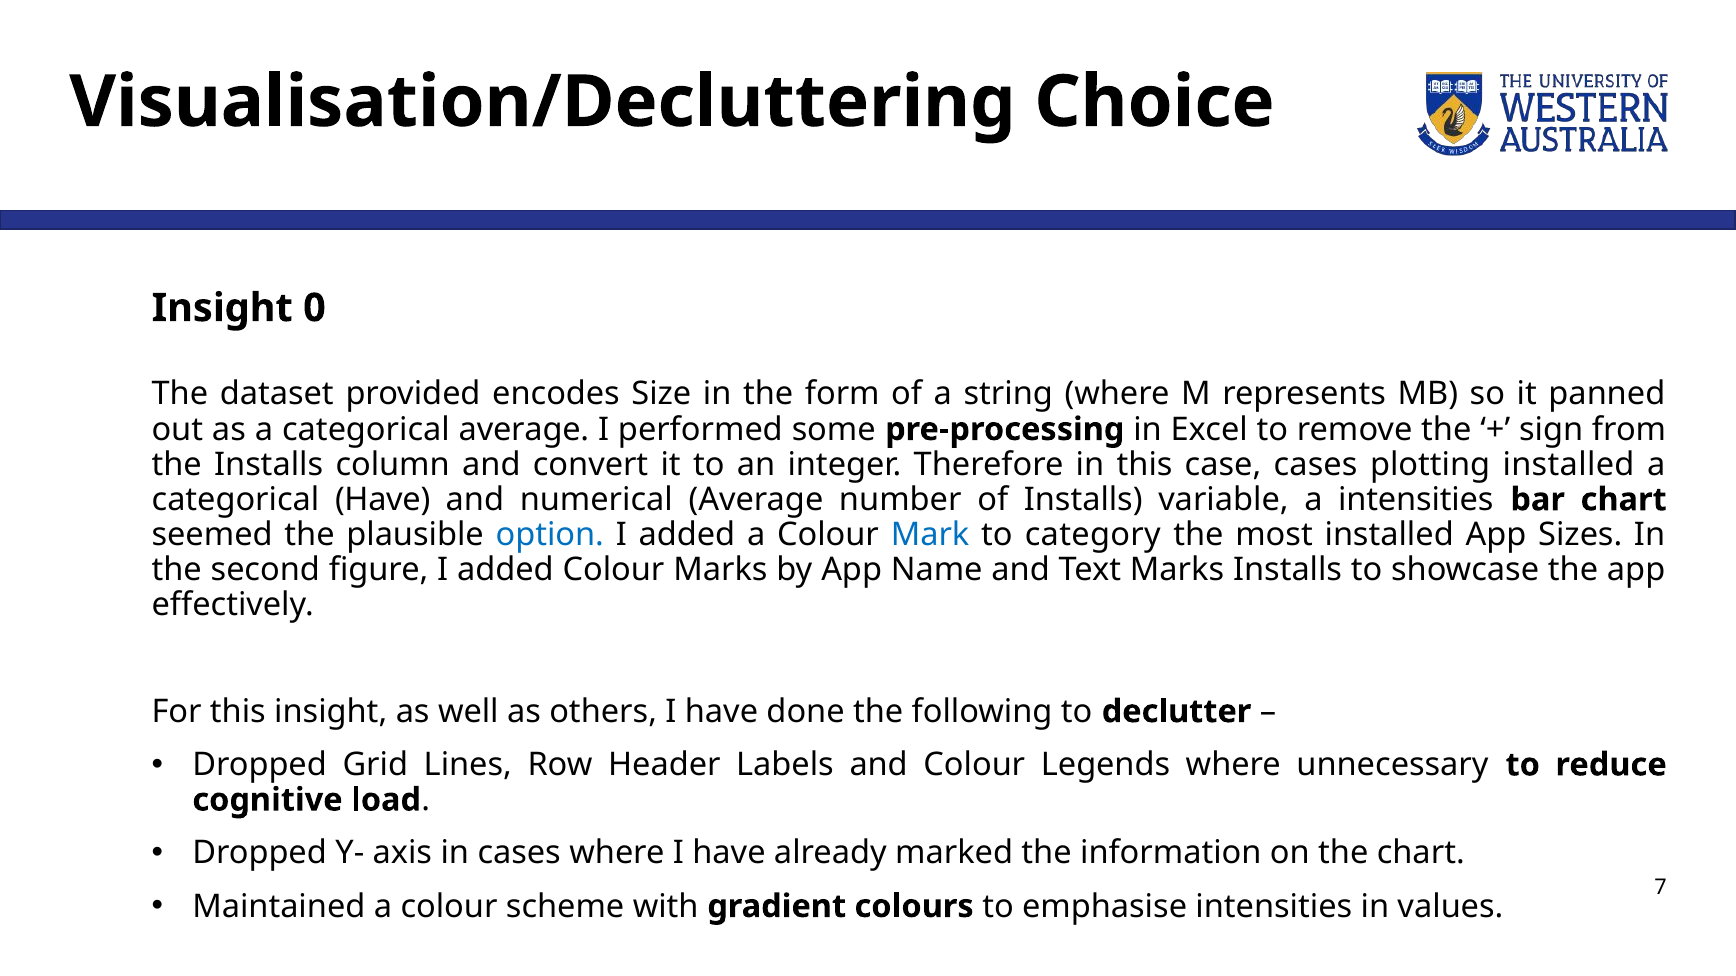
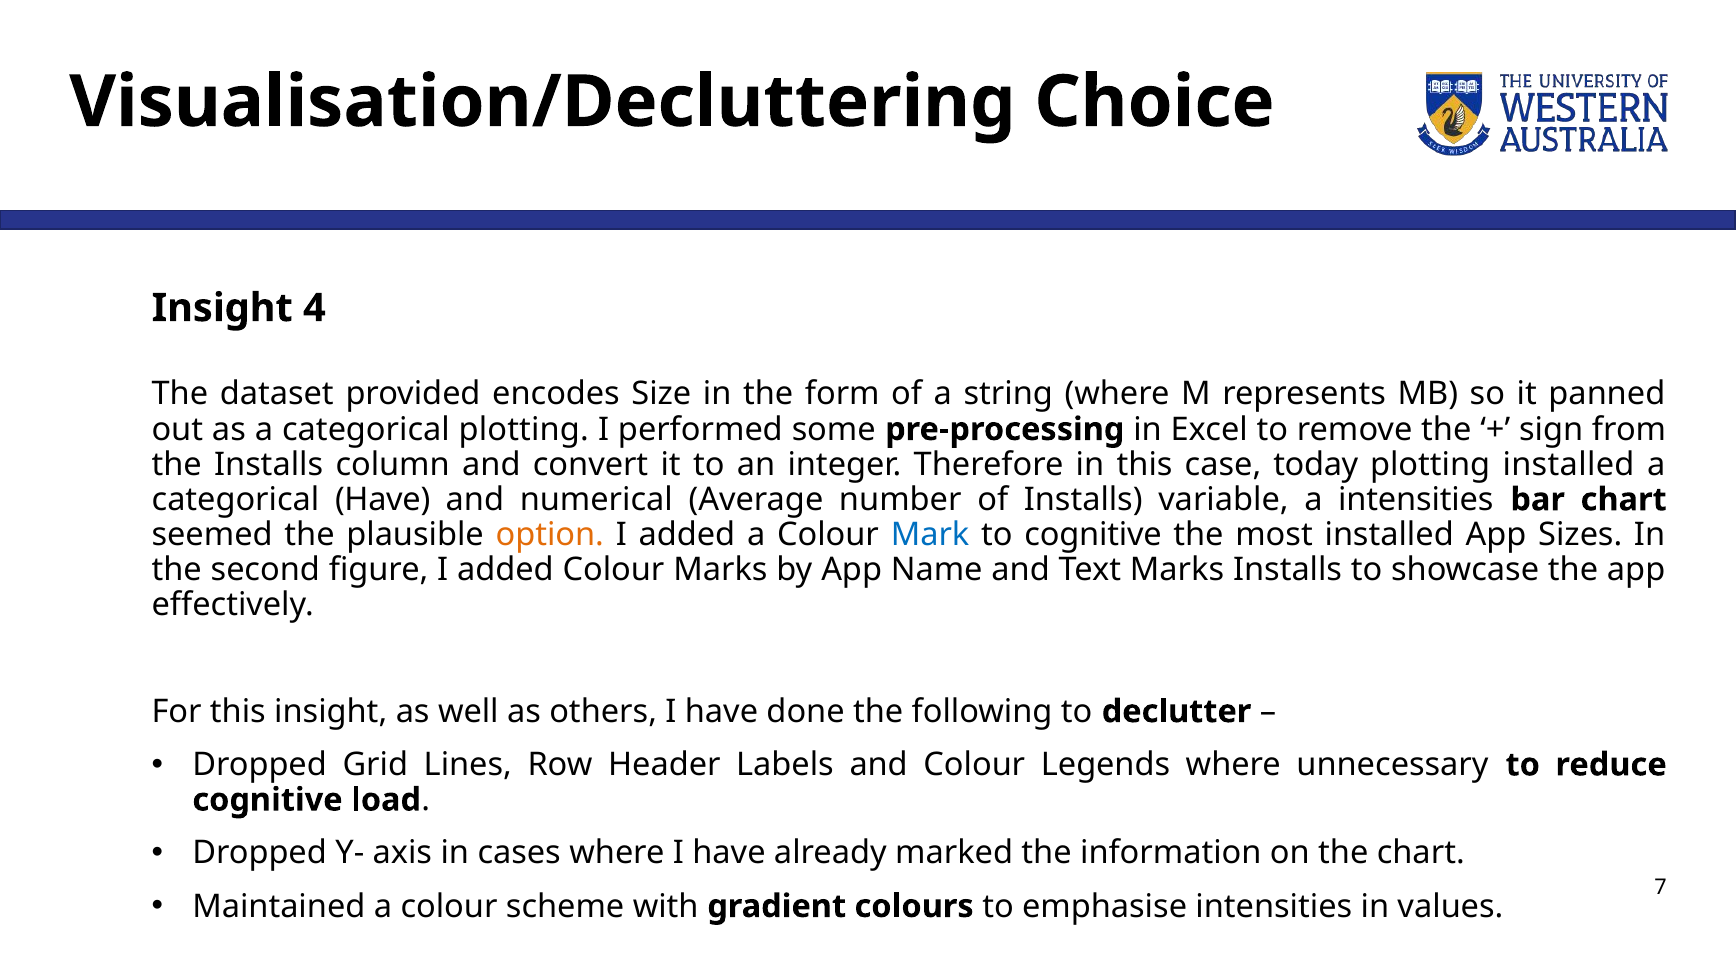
0: 0 -> 4
categorical average: average -> plotting
case cases: cases -> today
option colour: blue -> orange
to category: category -> cognitive
